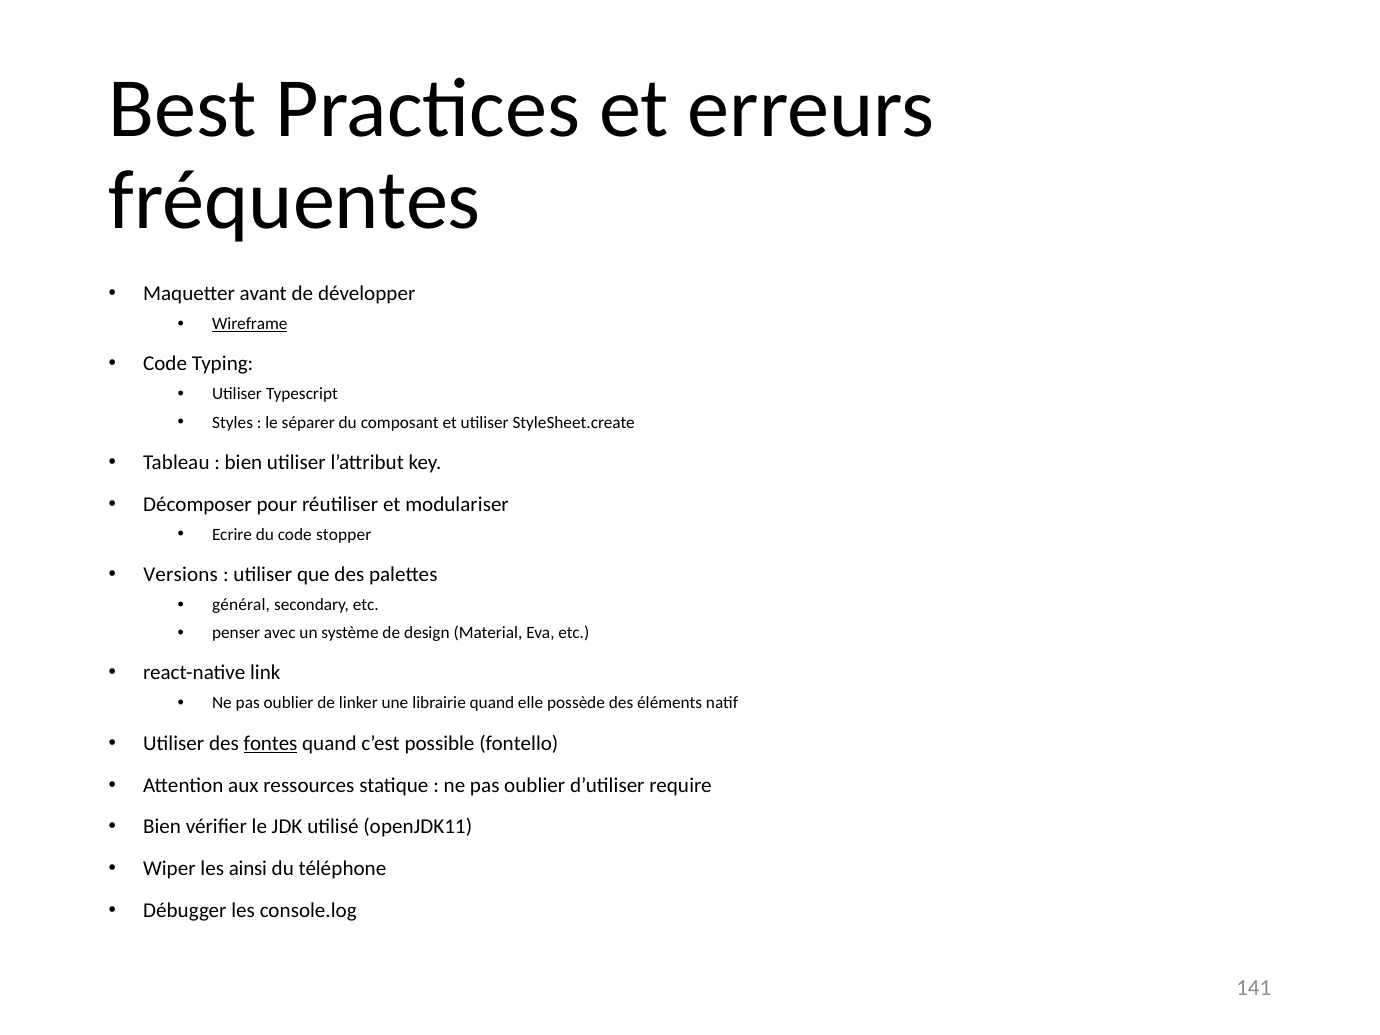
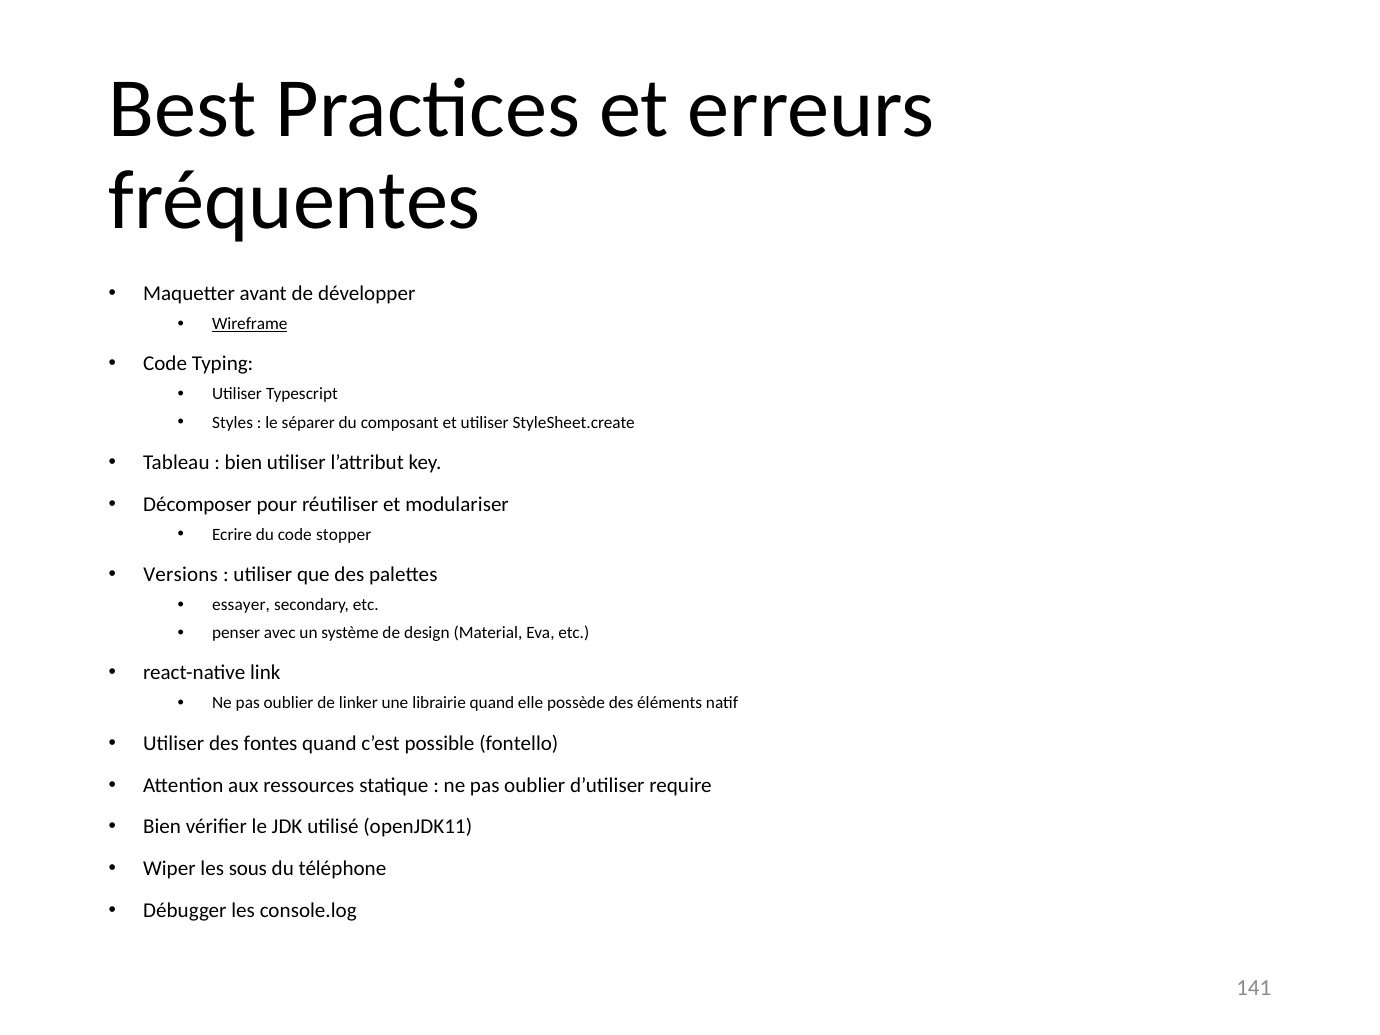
général: général -> essayer
fontes underline: present -> none
ainsi: ainsi -> sous
